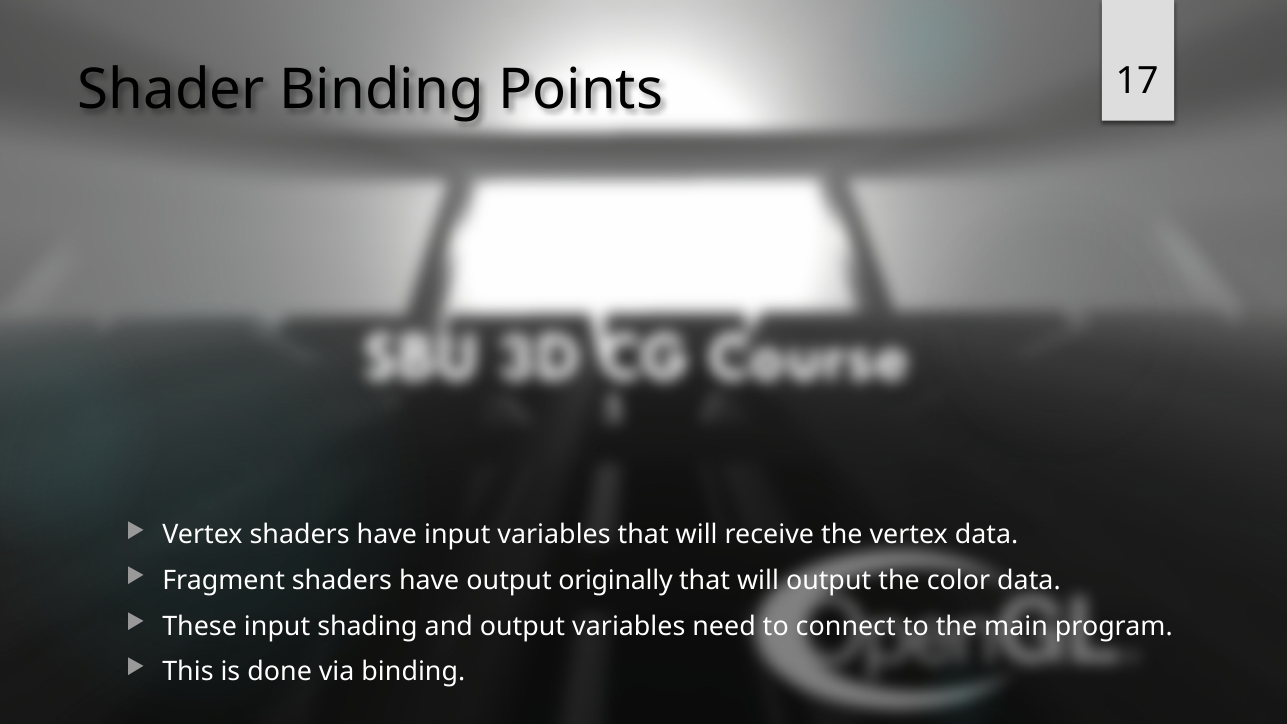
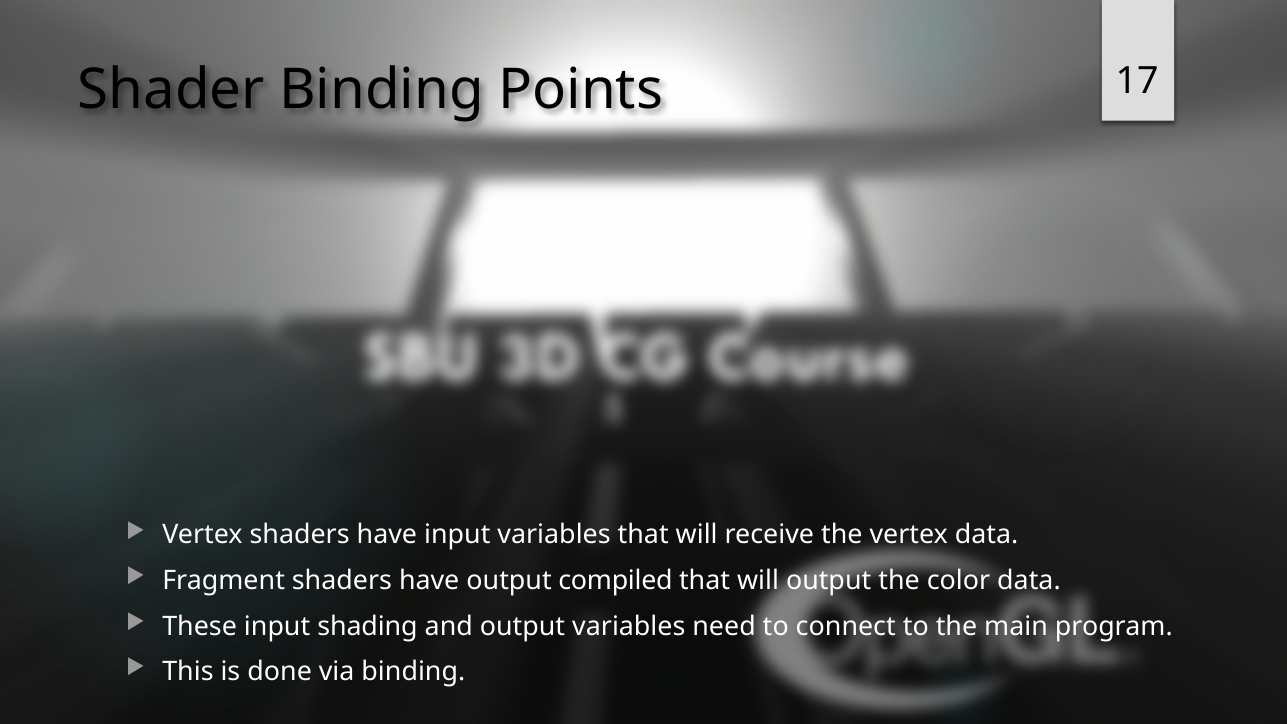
originally: originally -> compiled
